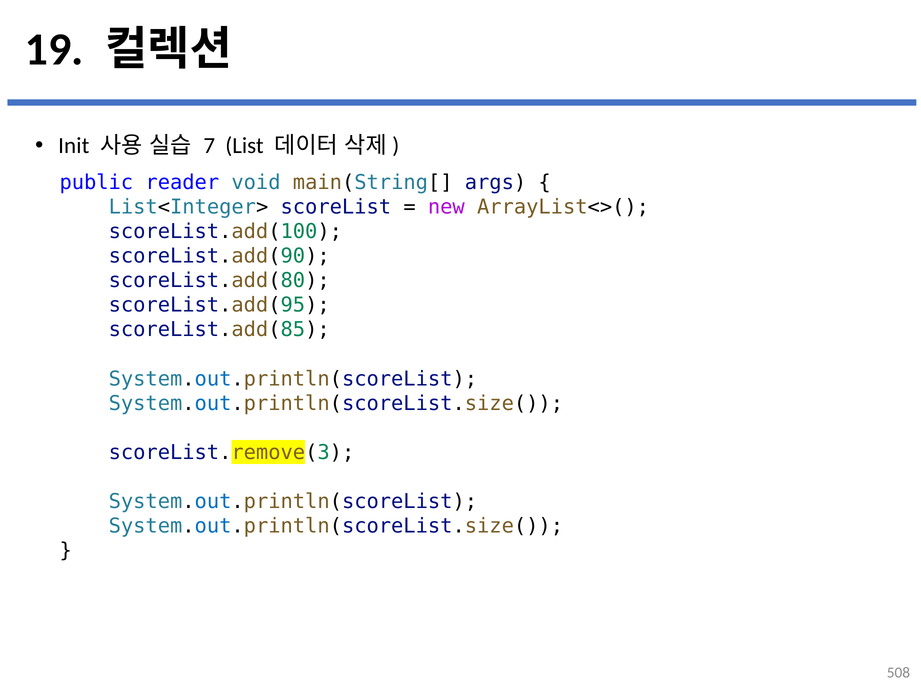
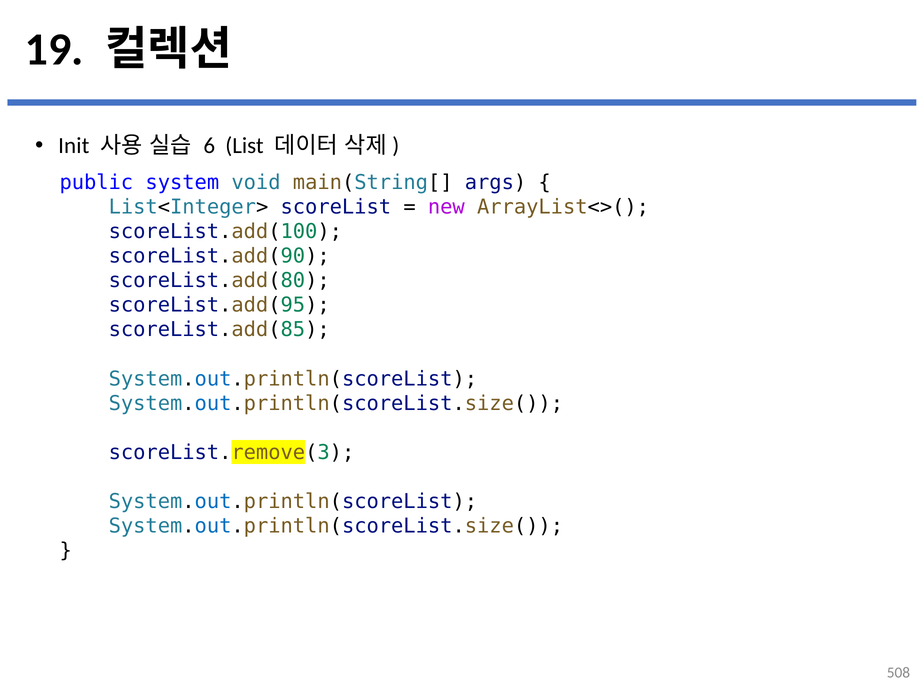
7: 7 -> 6
reader: reader -> system
